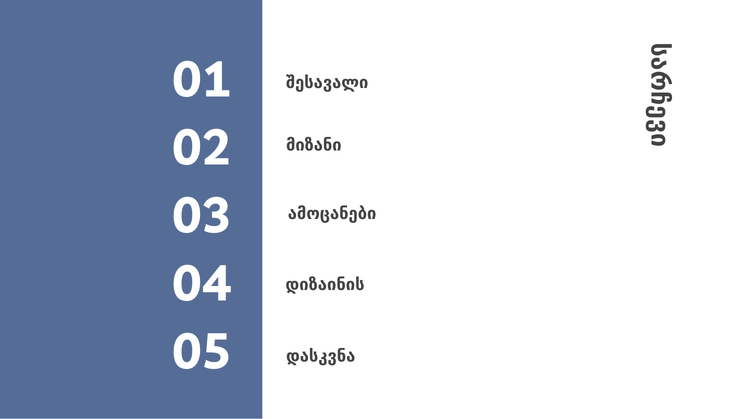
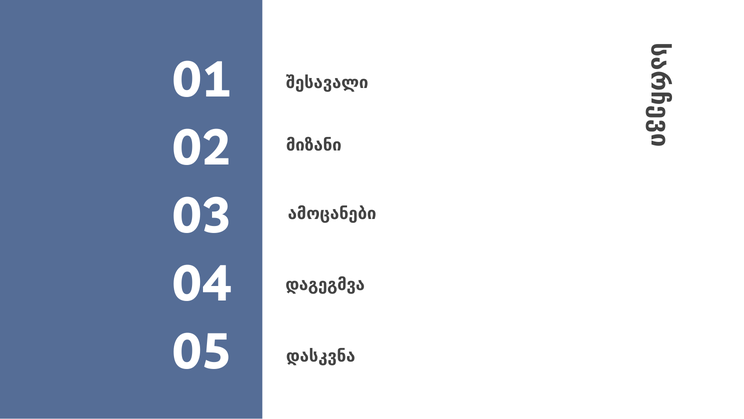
დიზაინის: დიზაინის -> დაგეგმვა
